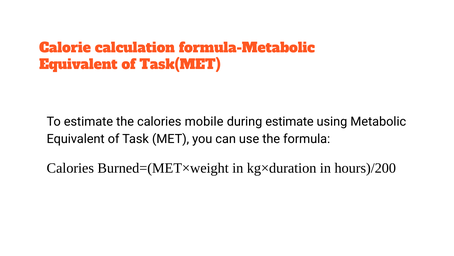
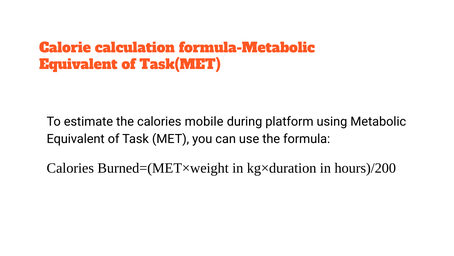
during estimate: estimate -> platform
